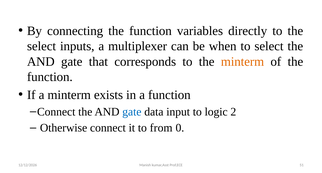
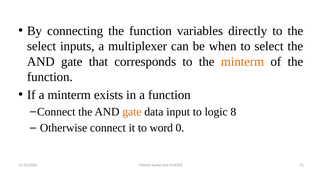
gate at (132, 111) colour: blue -> orange
2: 2 -> 8
from: from -> word
